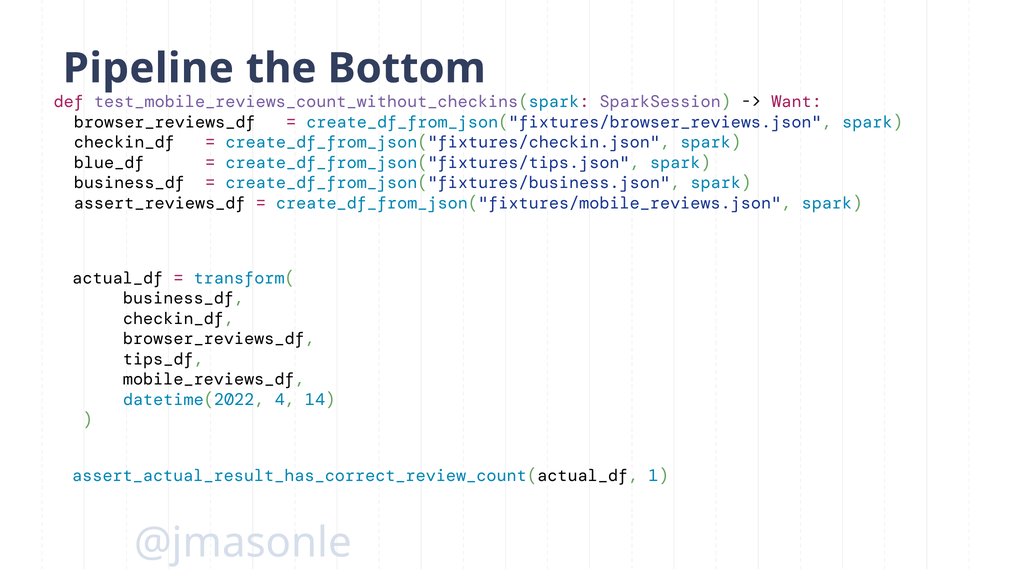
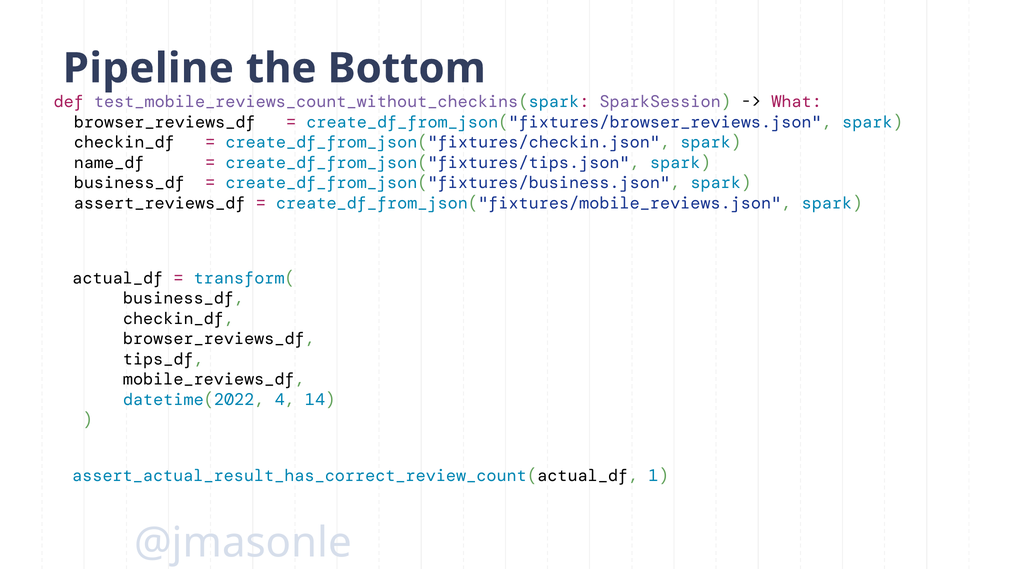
Want: Want -> What
blue_df: blue_df -> name_df
